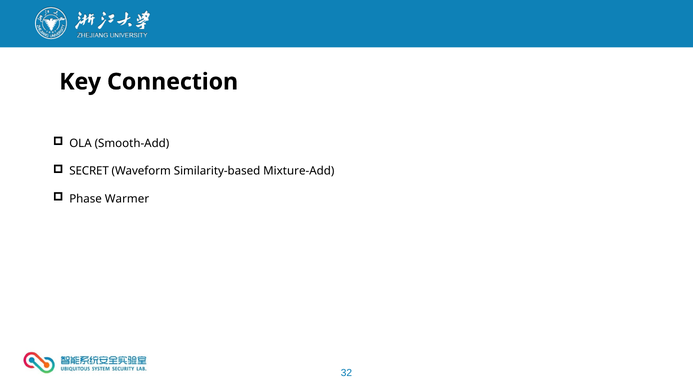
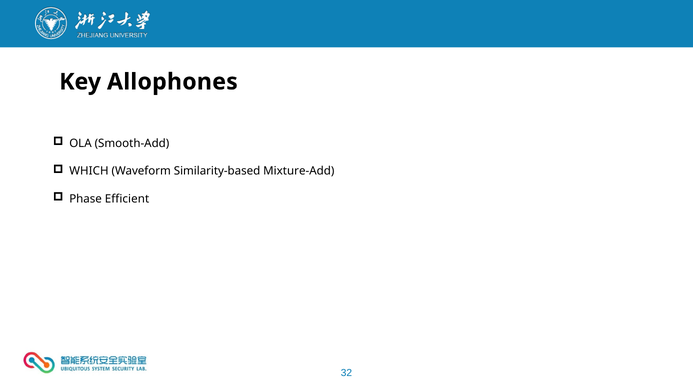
Connection: Connection -> Allophones
SECRET: SECRET -> WHICH
Warmer: Warmer -> Efficient
